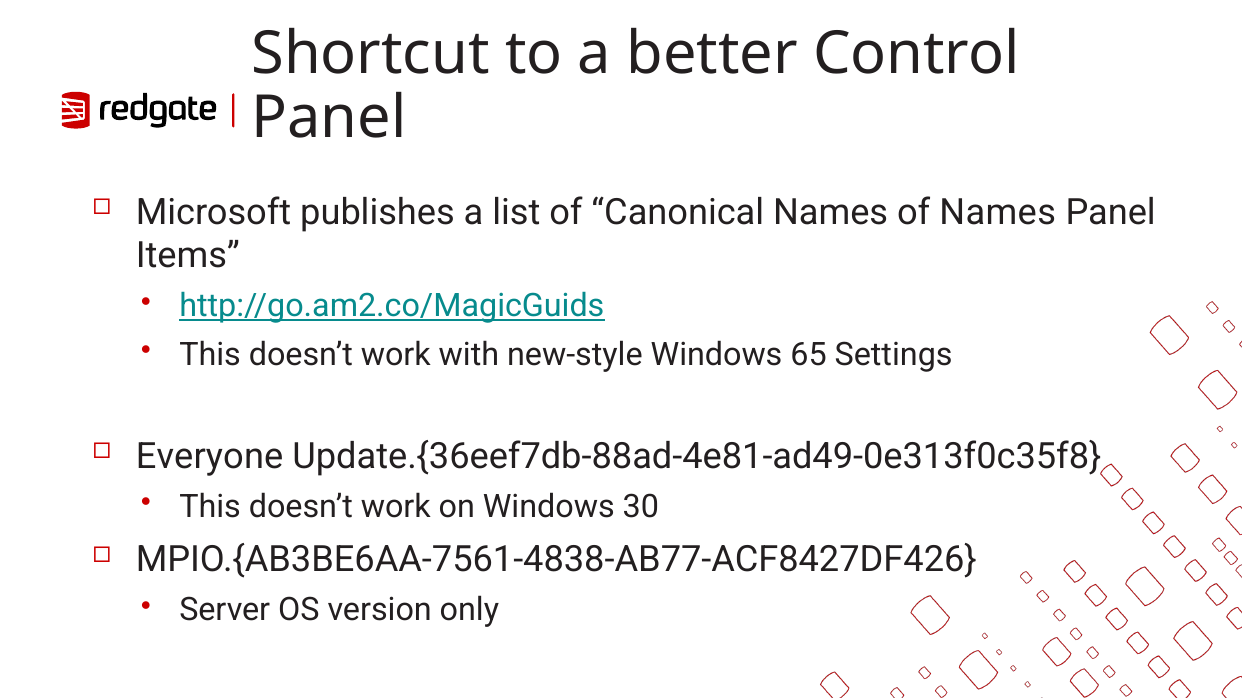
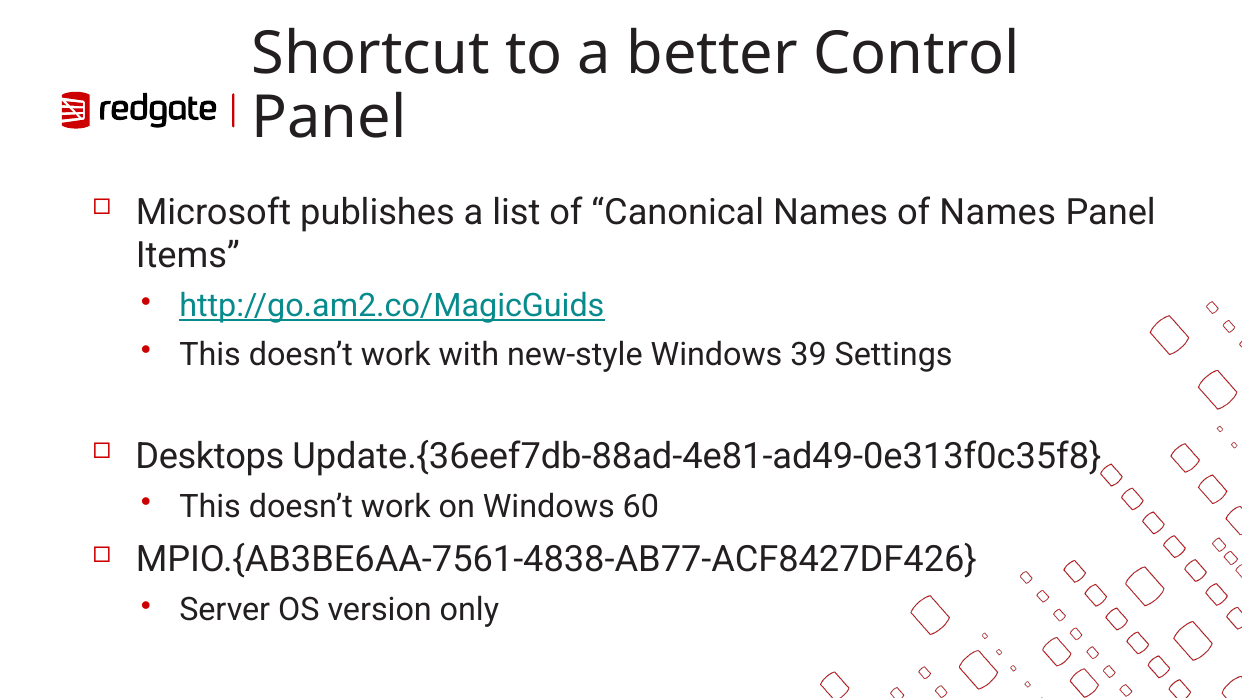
65: 65 -> 39
Everyone: Everyone -> Desktops
30: 30 -> 60
